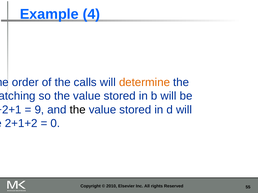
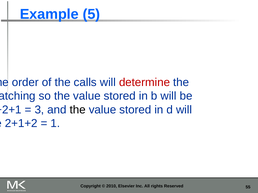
4: 4 -> 5
determine colour: orange -> red
9: 9 -> 3
0: 0 -> 1
